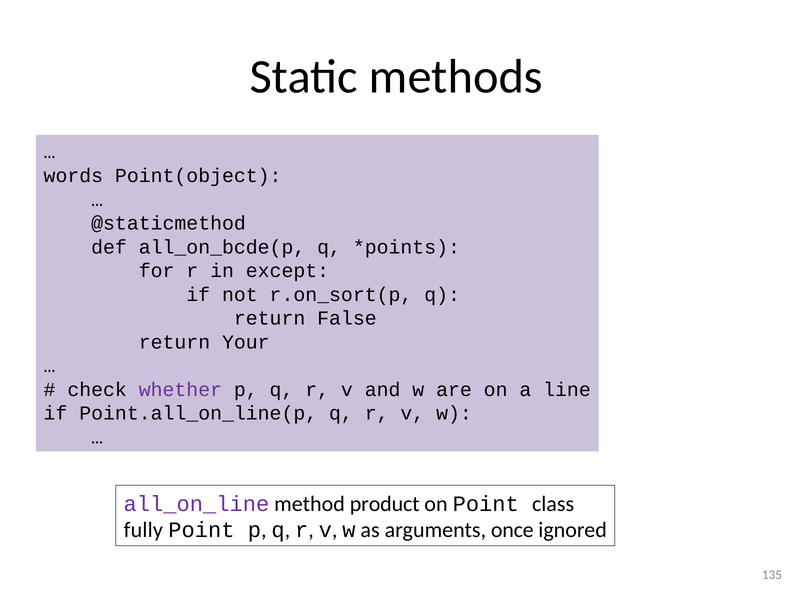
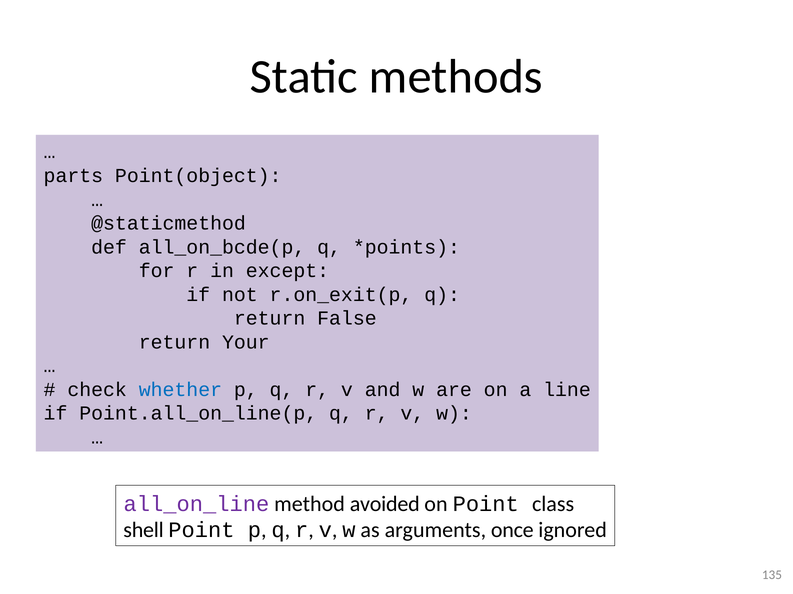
words: words -> parts
r.on_sort(p: r.on_sort(p -> r.on_exit(p
whether colour: purple -> blue
product: product -> avoided
fully: fully -> shell
